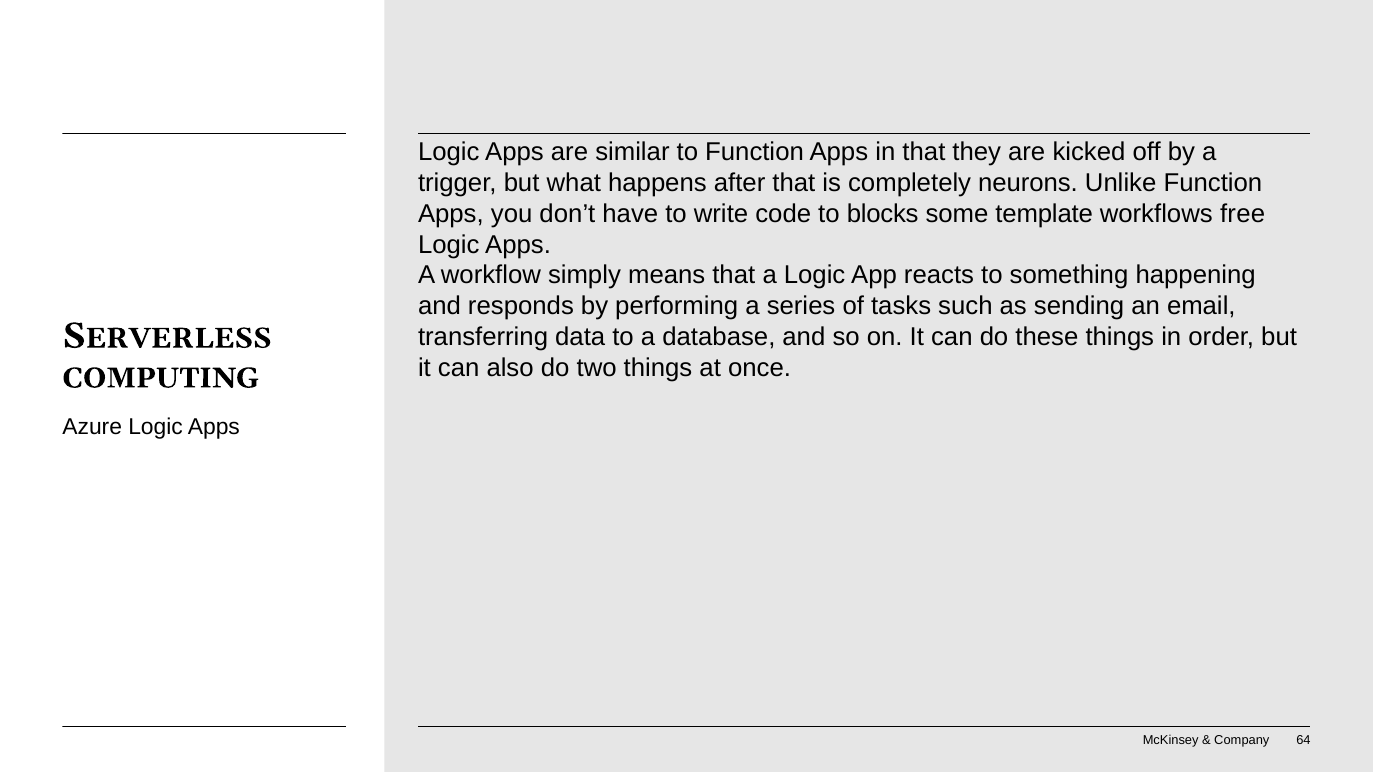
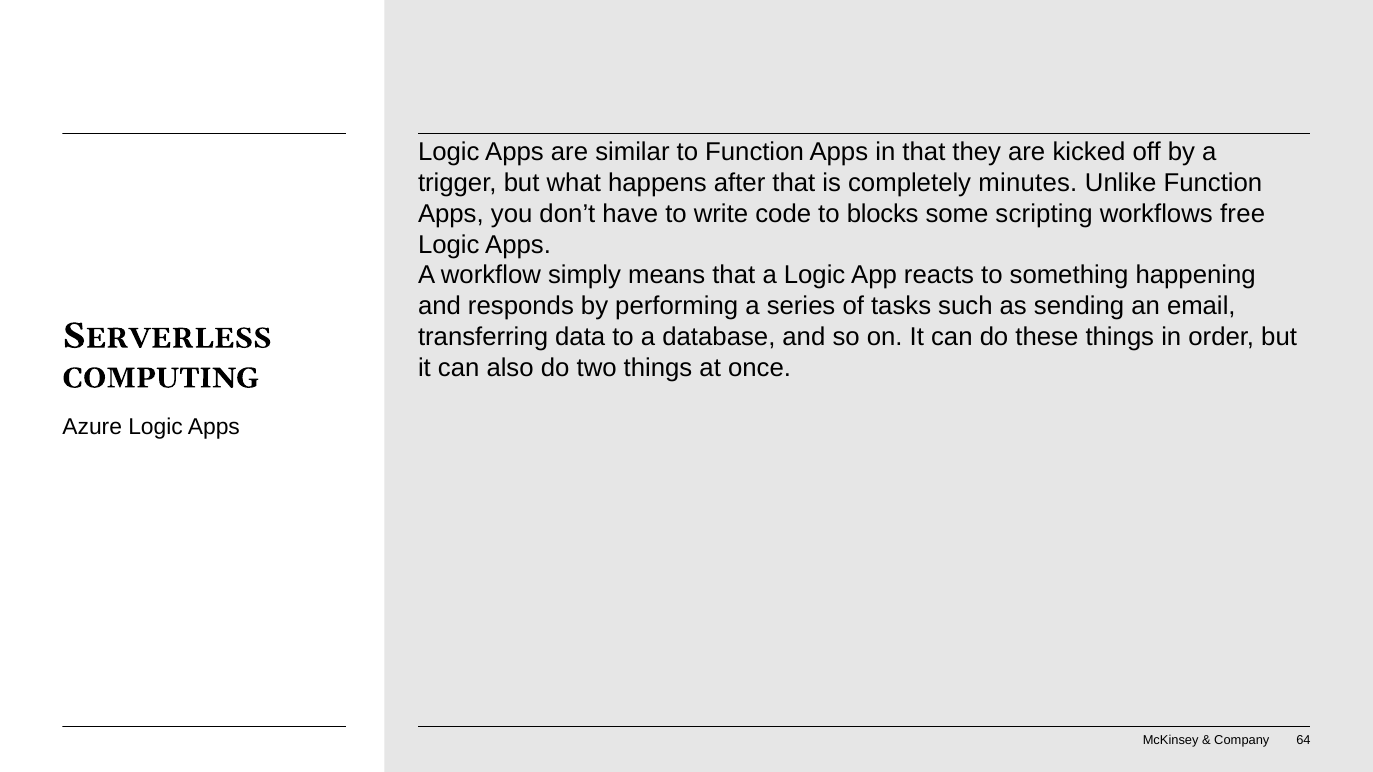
neurons: neurons -> minutes
template: template -> scripting
